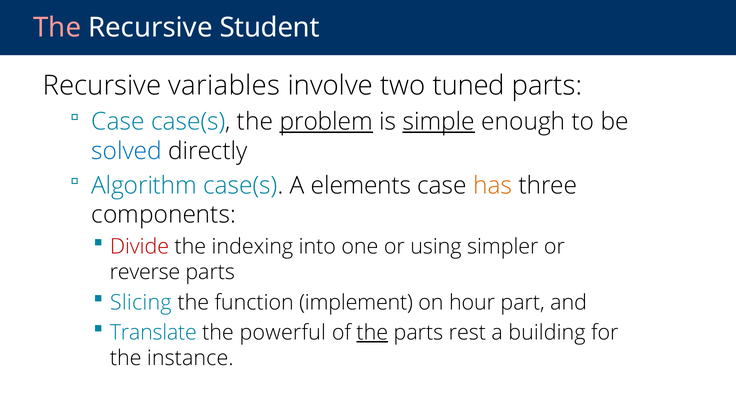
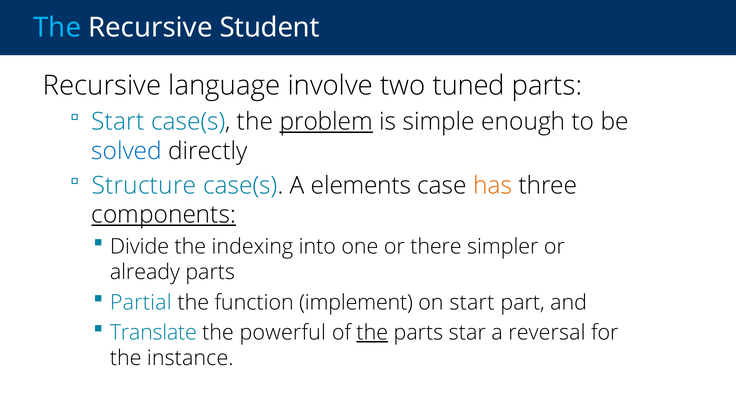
The at (57, 27) colour: pink -> light blue
variables: variables -> language
Case at (118, 122): Case -> Start
simple underline: present -> none
Algorithm: Algorithm -> Structure
components underline: none -> present
Divide colour: red -> black
using: using -> there
reverse: reverse -> already
Slicing: Slicing -> Partial
on hour: hour -> start
rest: rest -> star
building: building -> reversal
